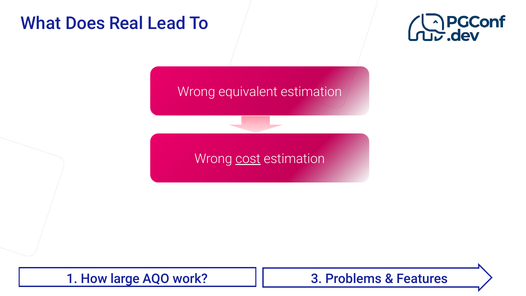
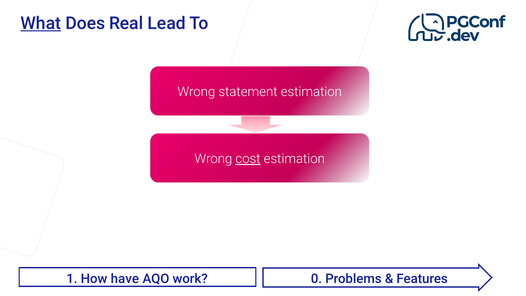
What underline: none -> present
equivalent: equivalent -> statement
large: large -> have
3: 3 -> 0
